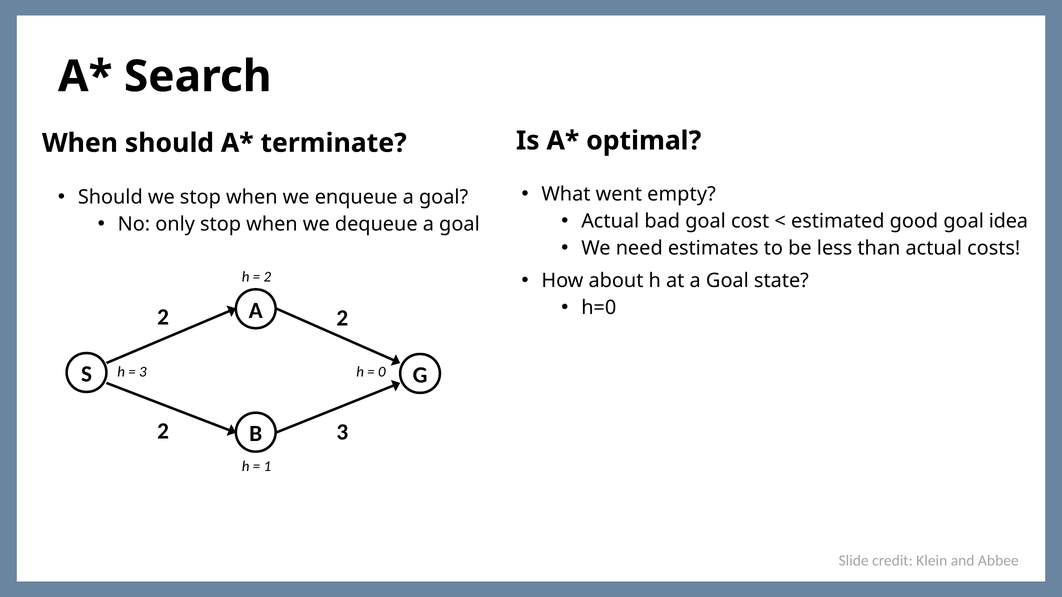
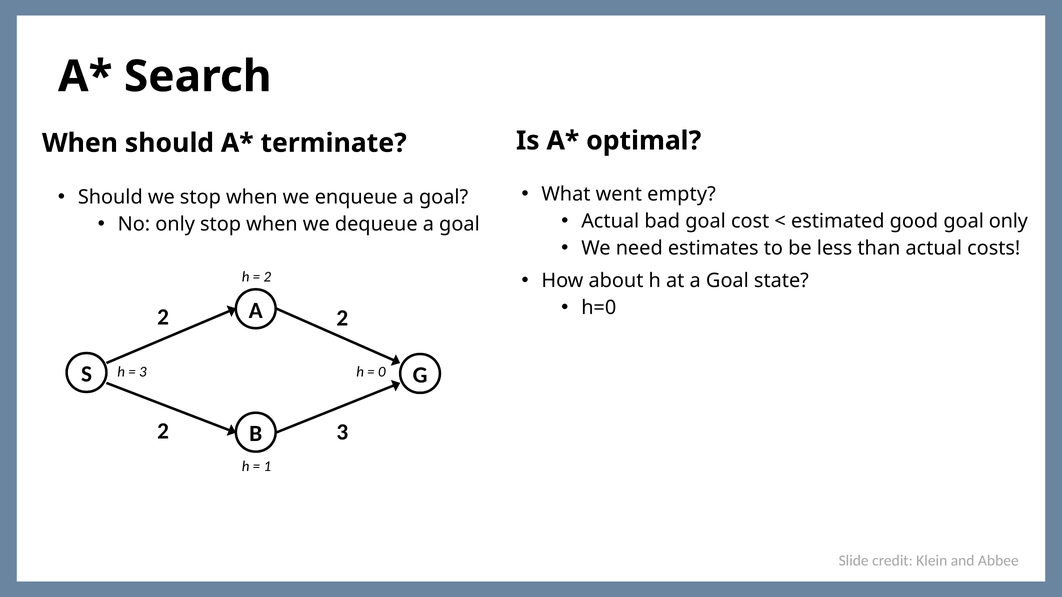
goal idea: idea -> only
